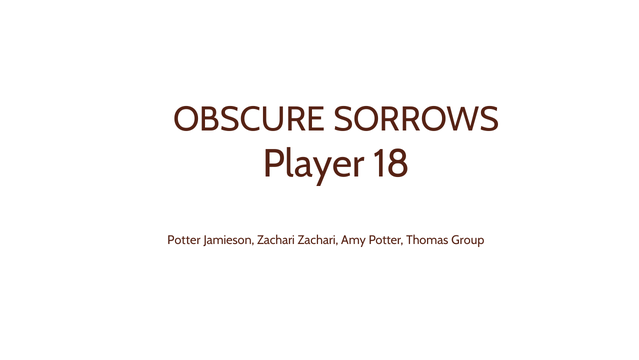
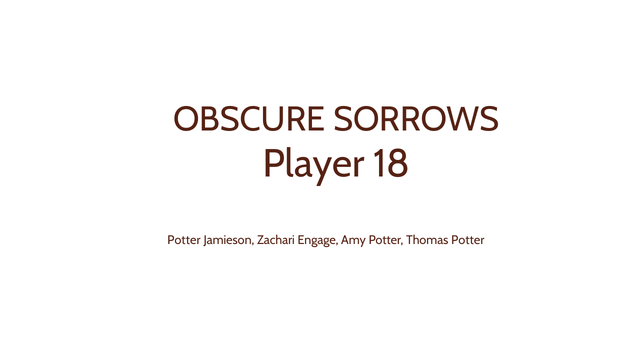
Zachari Zachari: Zachari -> Engage
Thomas Group: Group -> Potter
